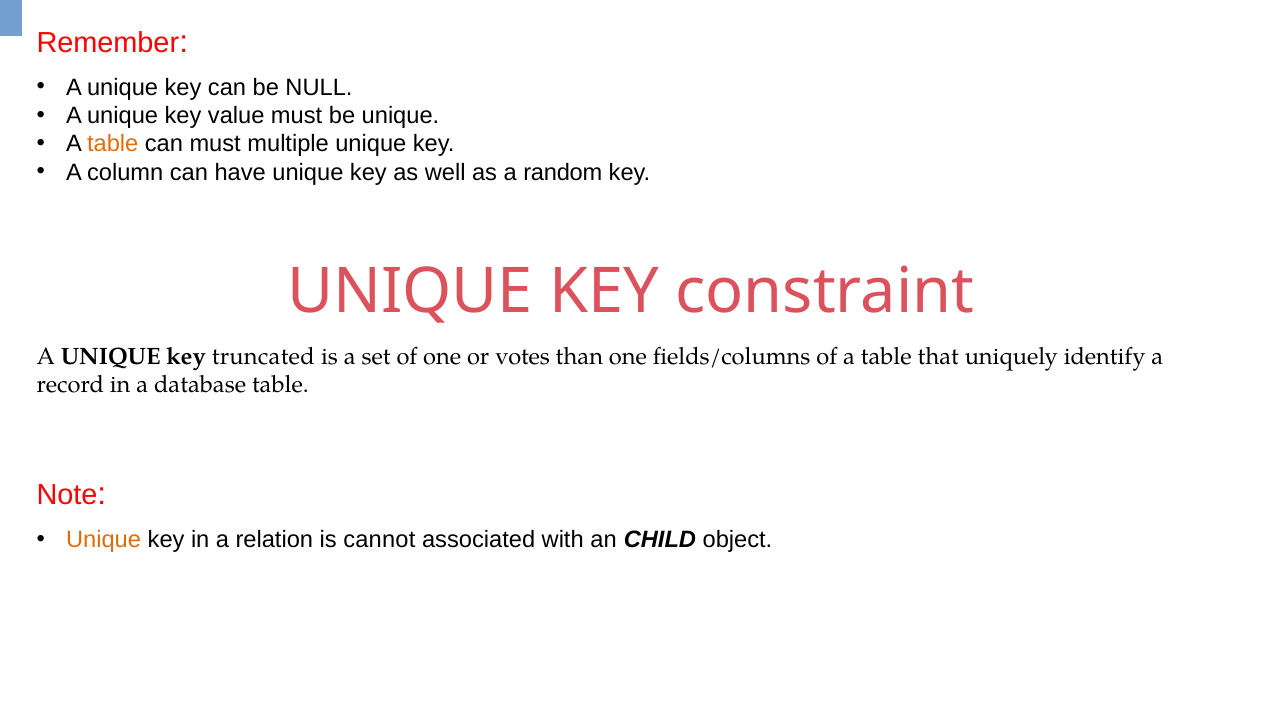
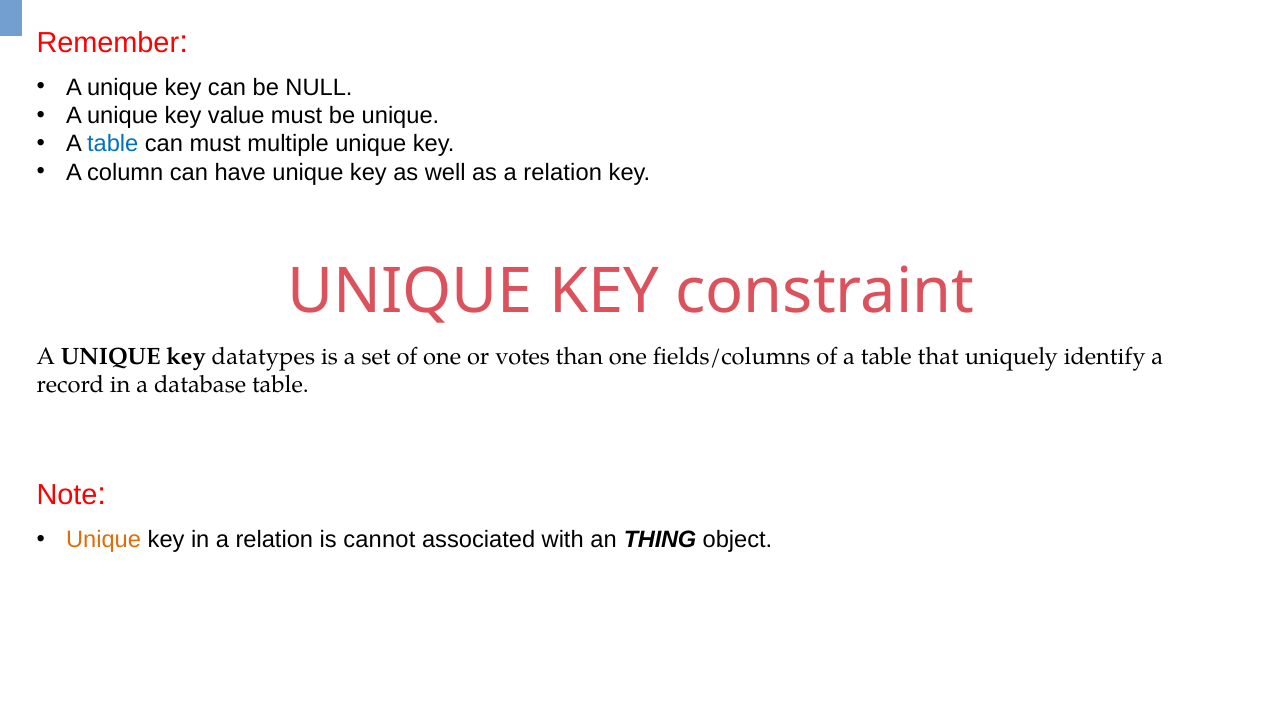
table at (113, 144) colour: orange -> blue
as a random: random -> relation
truncated: truncated -> datatypes
CHILD: CHILD -> THING
